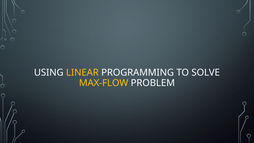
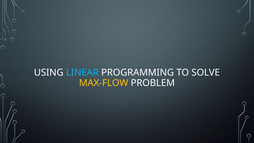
LINEAR colour: yellow -> light blue
